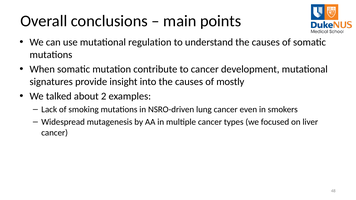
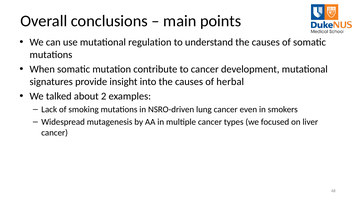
mostly: mostly -> herbal
